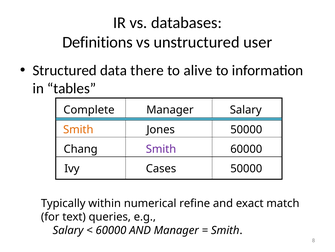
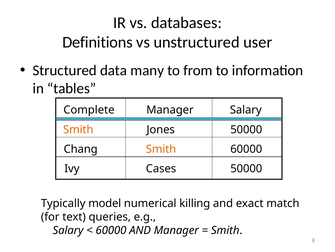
there: there -> many
alive: alive -> from
Smith at (161, 149) colour: purple -> orange
within: within -> model
refine: refine -> killing
